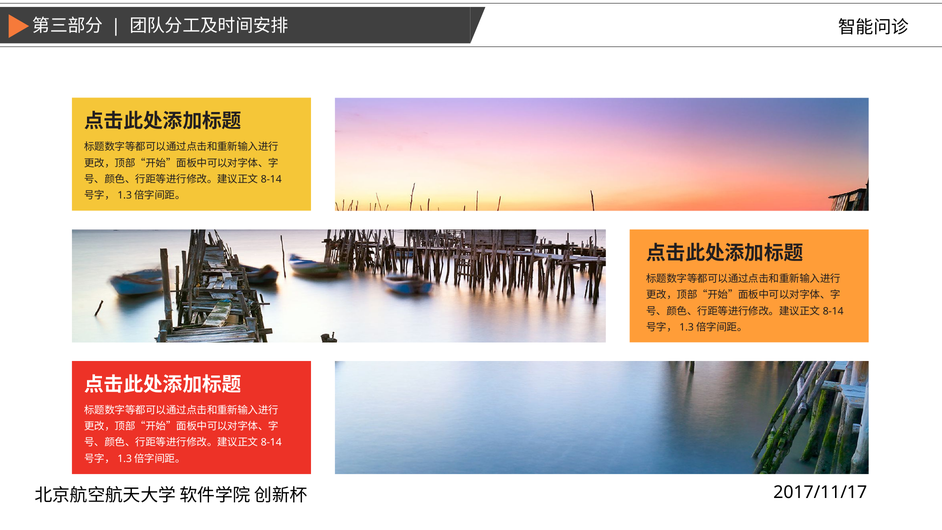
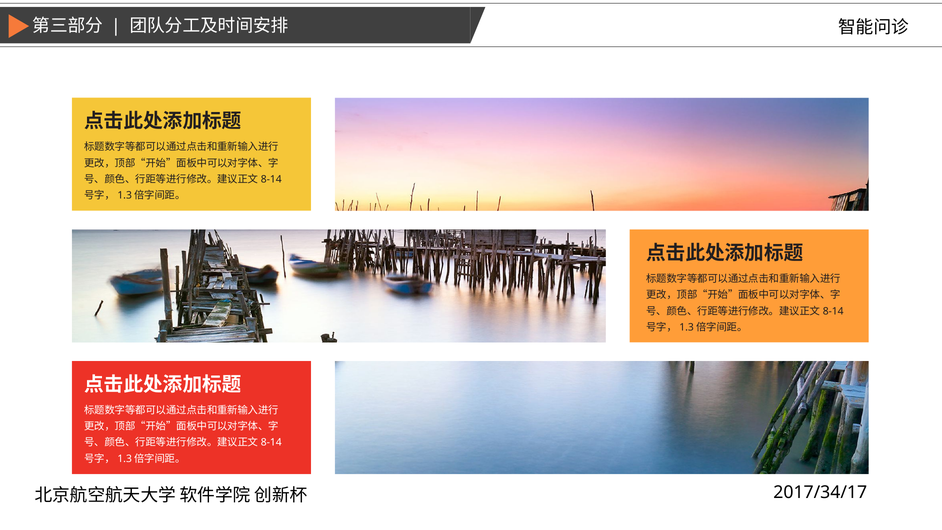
2017/11/17: 2017/11/17 -> 2017/34/17
